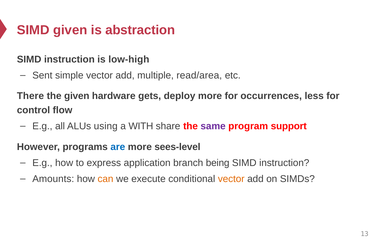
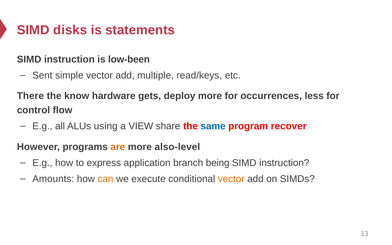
SIMD given: given -> disks
abstraction: abstraction -> statements
low-high: low-high -> low-been
read/area: read/area -> read/keys
the given: given -> know
WITH: WITH -> VIEW
same colour: purple -> blue
support: support -> recover
are colour: blue -> orange
sees-level: sees-level -> also-level
